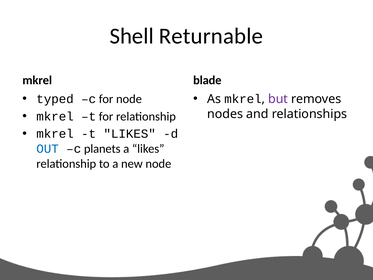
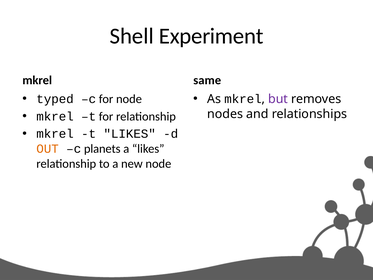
Returnable: Returnable -> Experiment
blade: blade -> same
OUT colour: blue -> orange
